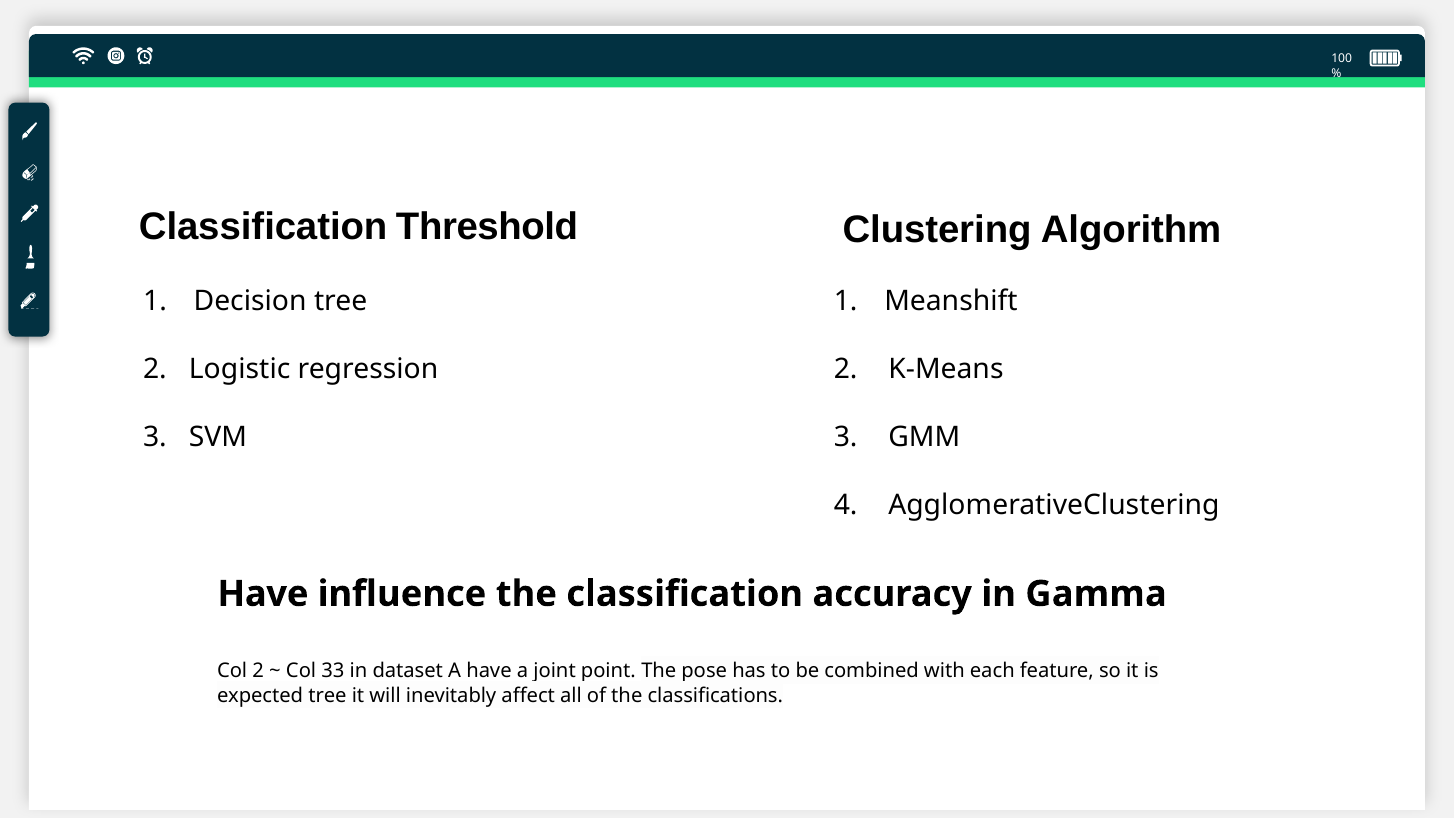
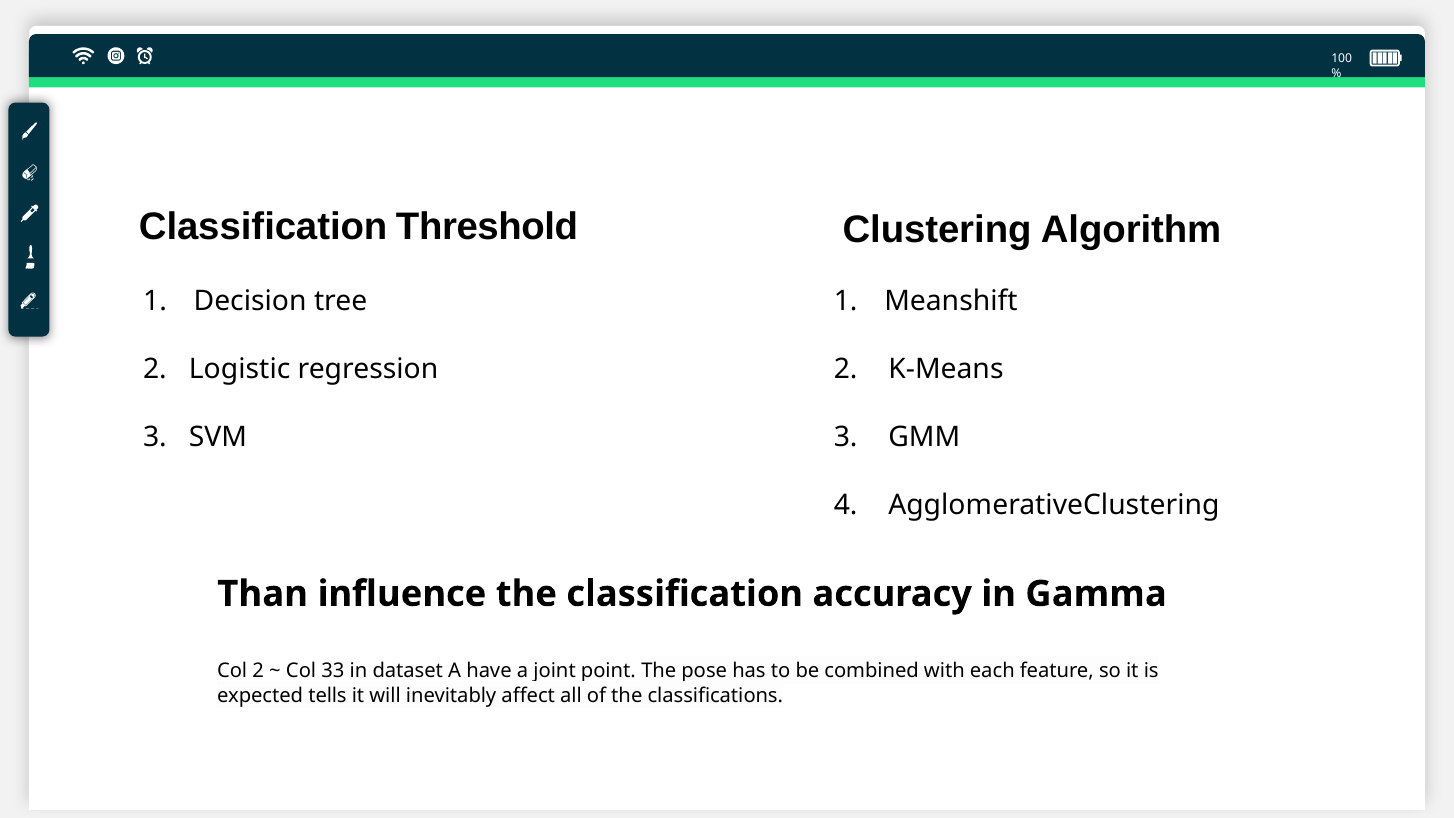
Have at (263, 594): Have -> Than
expected tree: tree -> tells
